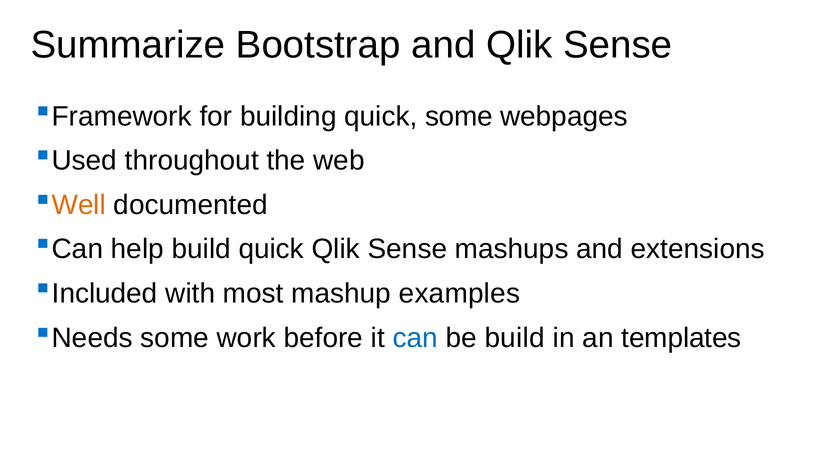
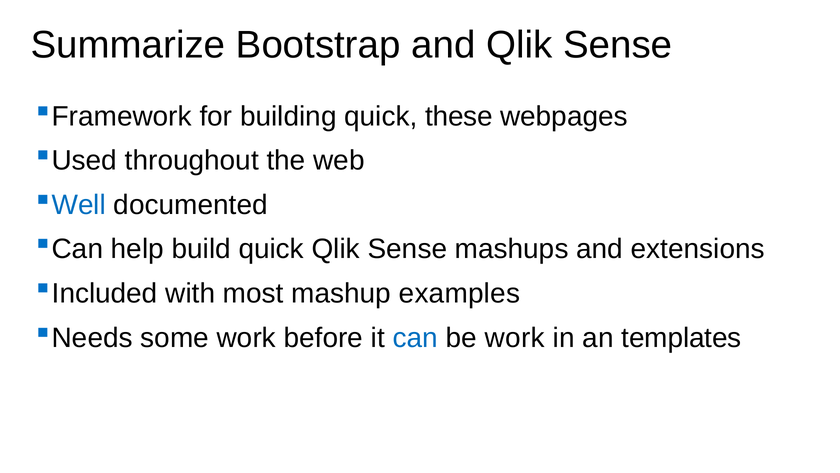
quick some: some -> these
Well colour: orange -> blue
be build: build -> work
